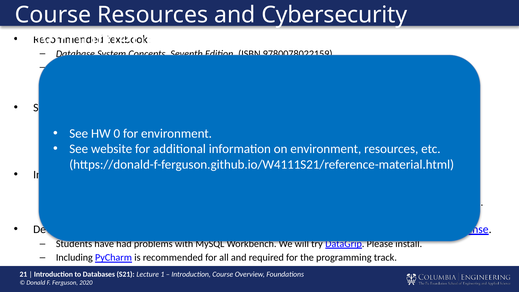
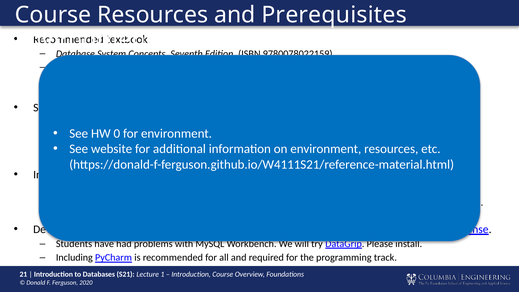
Cybersecurity: Cybersecurity -> Prerequisites
